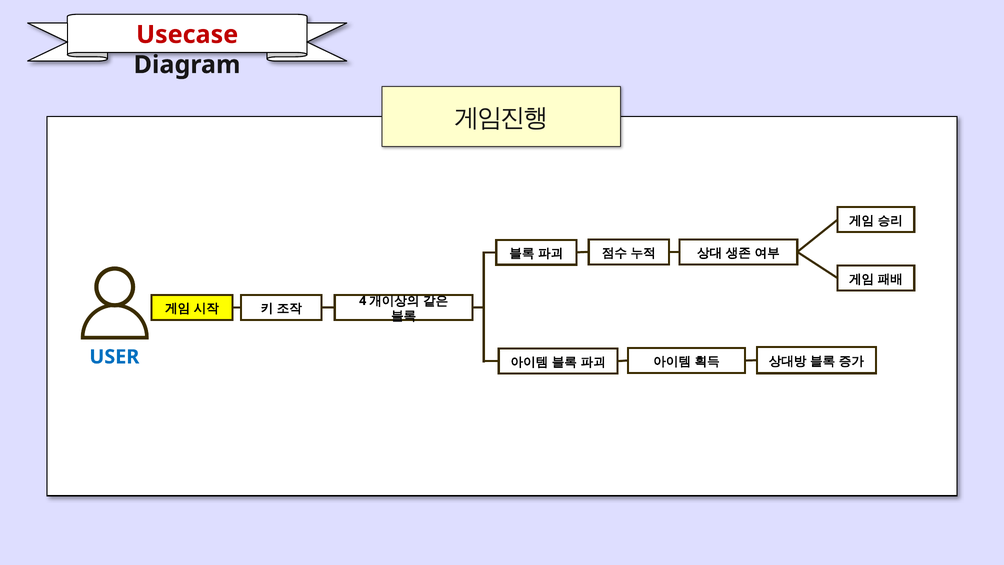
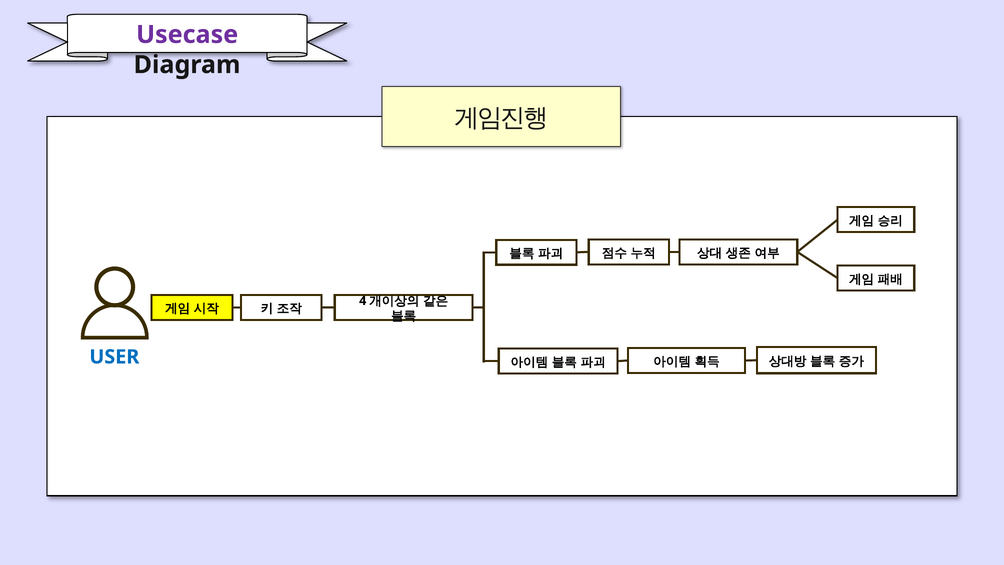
Usecase colour: red -> purple
